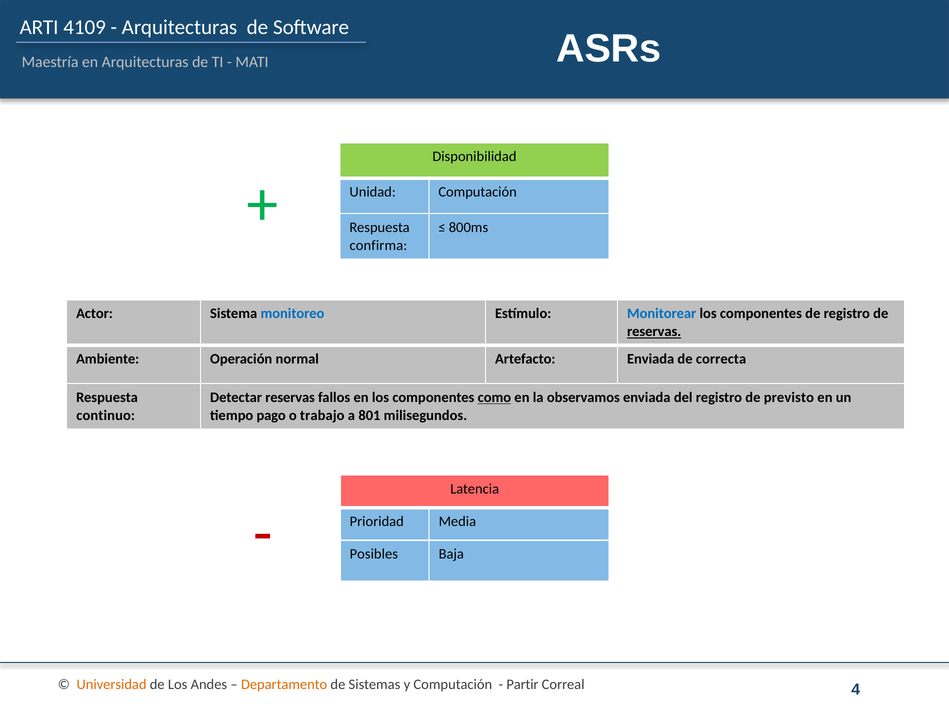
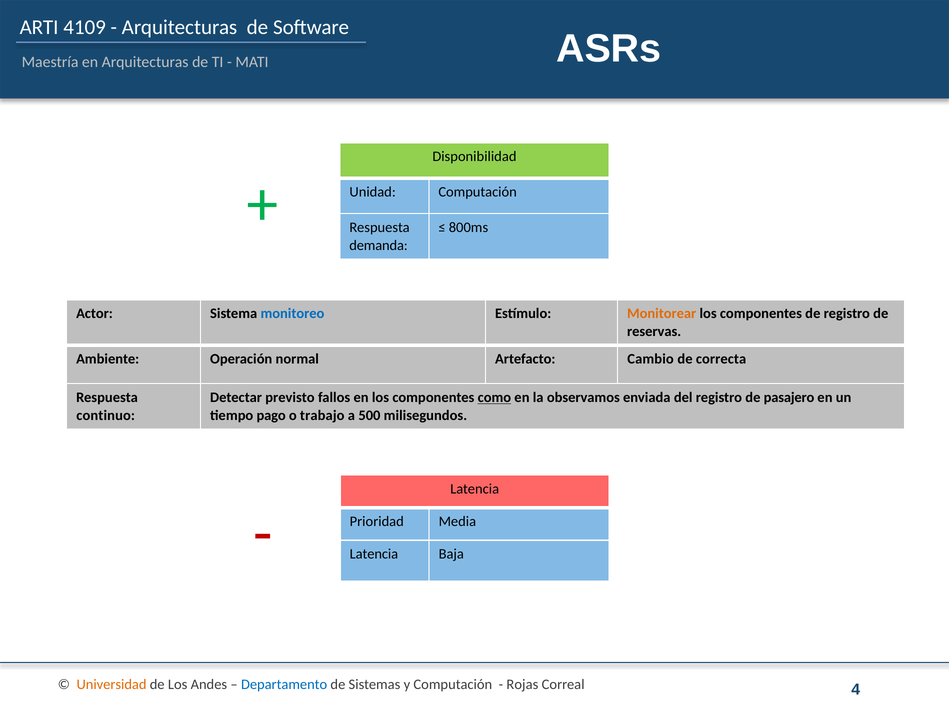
confirma: confirma -> demanda
Monitorear colour: blue -> orange
reservas at (654, 331) underline: present -> none
Artefacto Enviada: Enviada -> Cambio
Detectar reservas: reservas -> previsto
previsto: previsto -> pasajero
801: 801 -> 500
Posibles at (374, 554): Posibles -> Latencia
Departamento colour: orange -> blue
Partir: Partir -> Rojas
